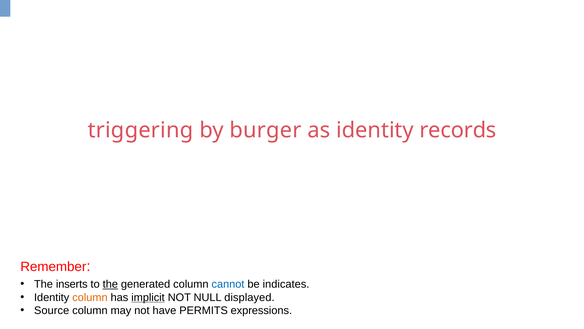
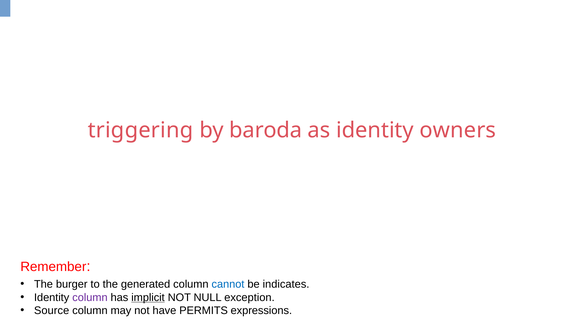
burger: burger -> baroda
records: records -> owners
inserts: inserts -> burger
the at (110, 284) underline: present -> none
column at (90, 297) colour: orange -> purple
displayed: displayed -> exception
